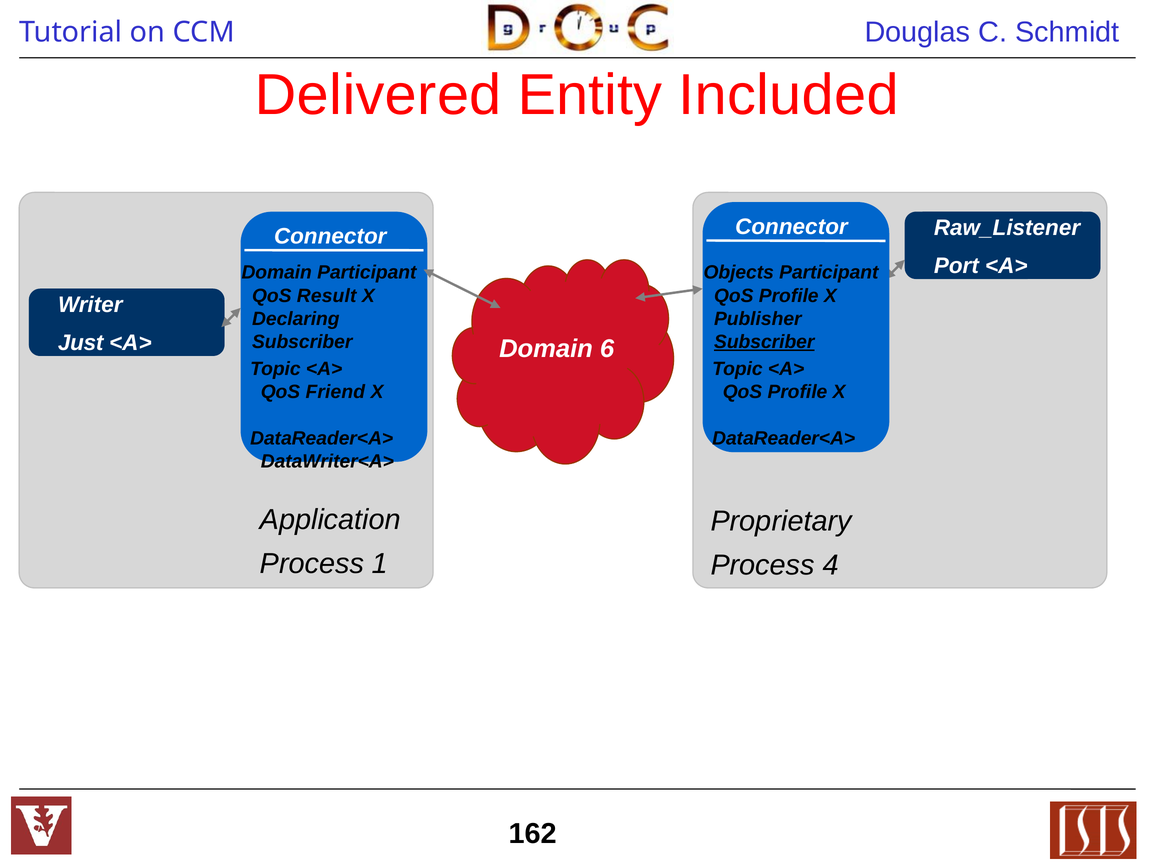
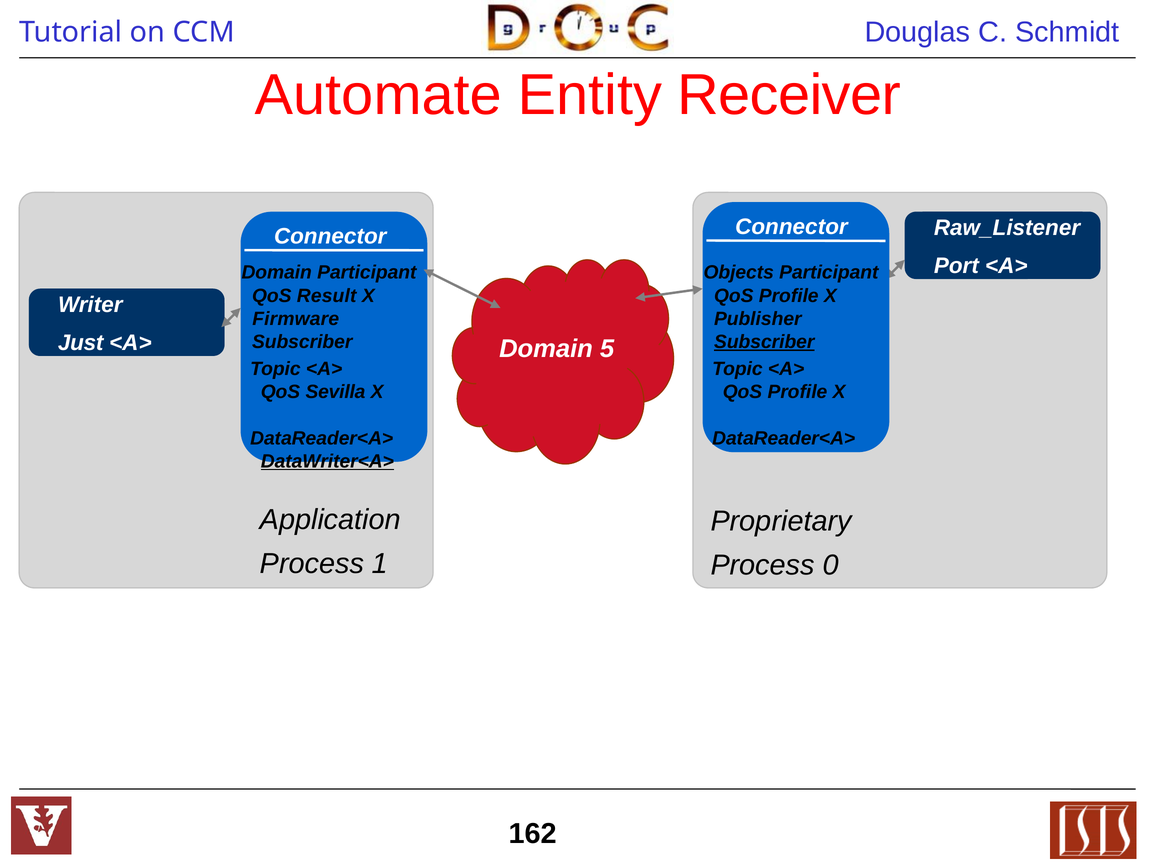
Delivered: Delivered -> Automate
Included: Included -> Receiver
Declaring: Declaring -> Firmware
6: 6 -> 5
Friend: Friend -> Sevilla
DataWriter<A> underline: none -> present
4: 4 -> 0
